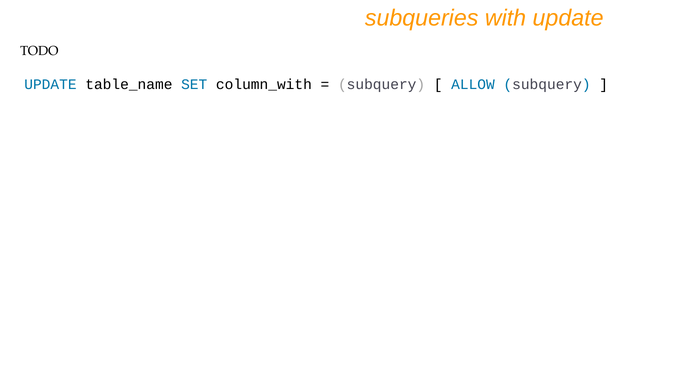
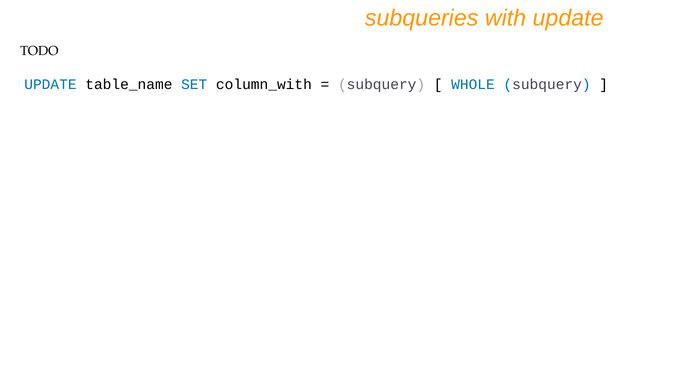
ALLOW: ALLOW -> WHOLE
